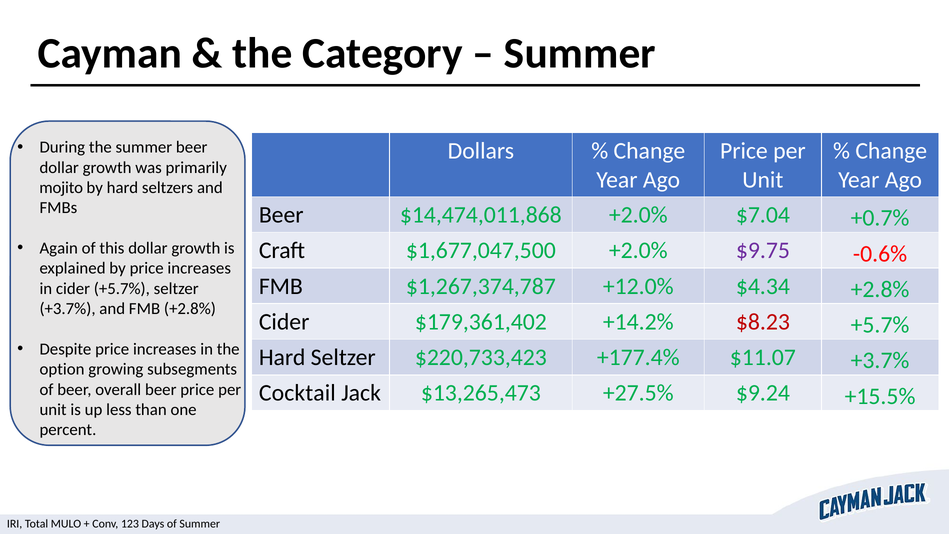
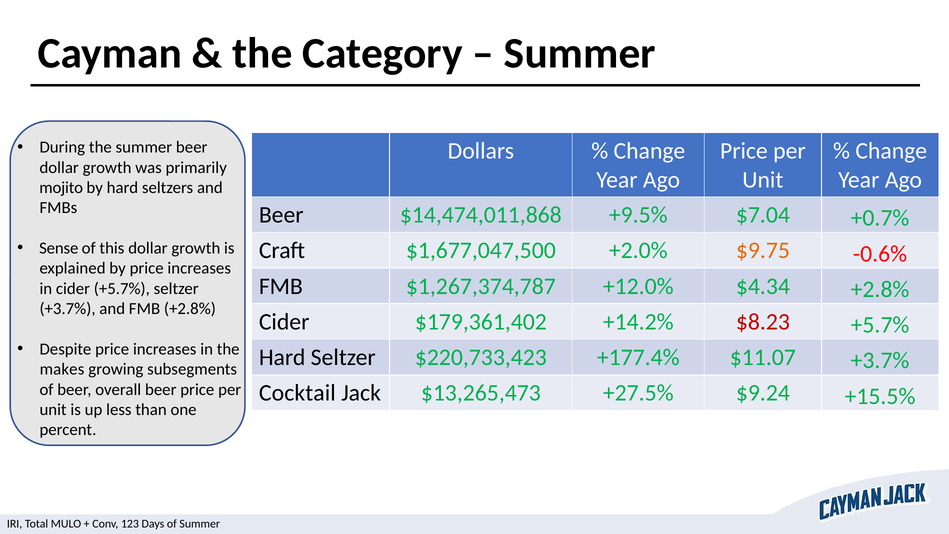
$14,474,011,868 +2.0%: +2.0% -> +9.5%
Again: Again -> Sense
$9.75 colour: purple -> orange
option: option -> makes
